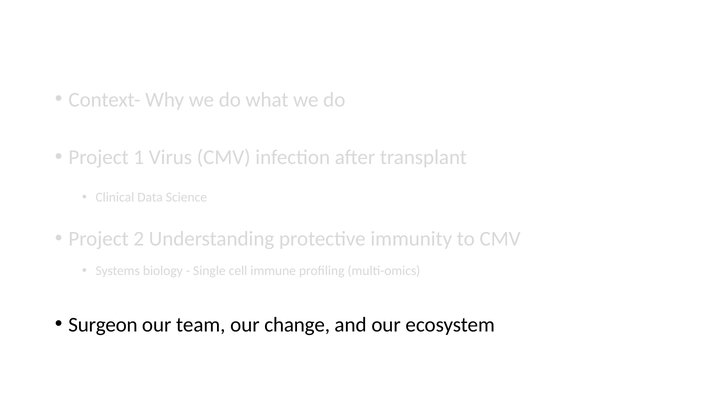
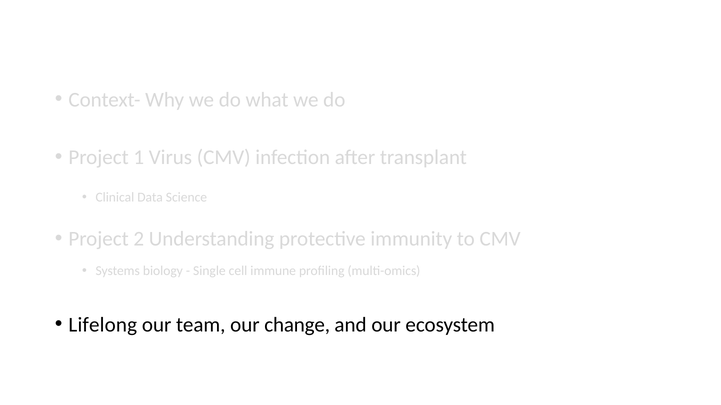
Surgeon: Surgeon -> Lifelong
